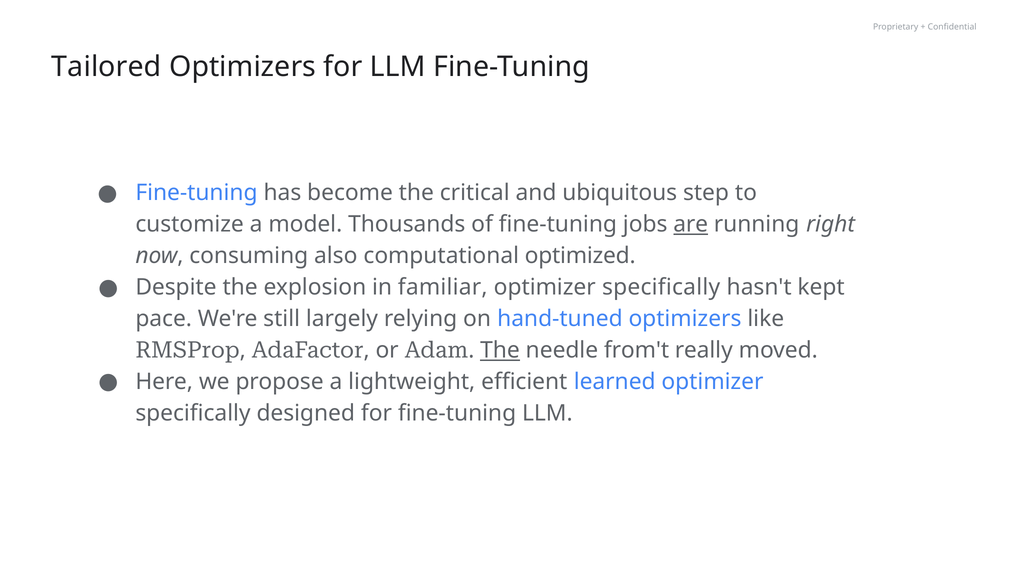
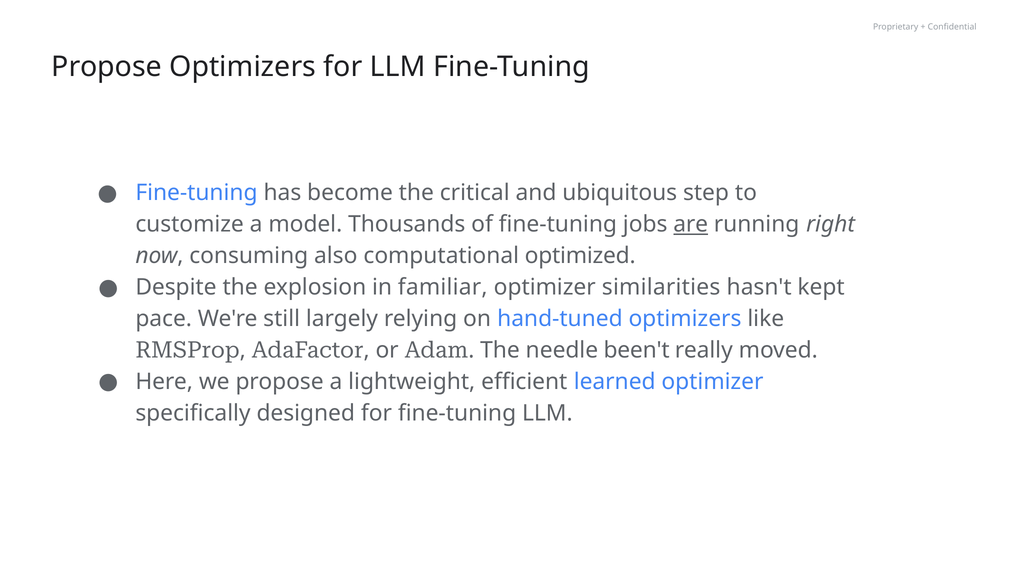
Tailored at (106, 67): Tailored -> Propose
specifically at (661, 287): specifically -> similarities
The at (500, 350) underline: present -> none
from't: from't -> been't
